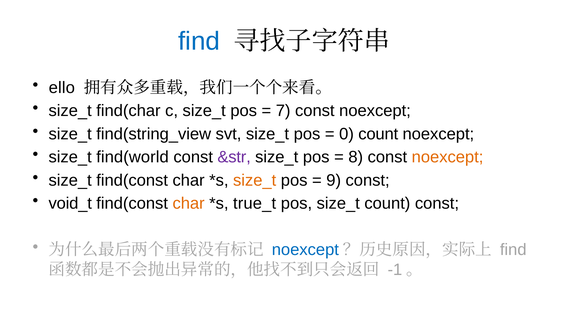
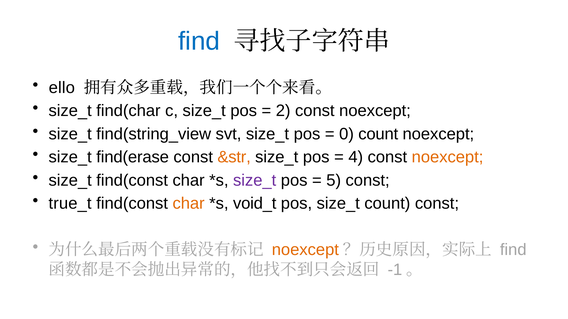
7: 7 -> 2
find(world: find(world -> find(erase
&str colour: purple -> orange
8: 8 -> 4
size_t at (255, 181) colour: orange -> purple
9: 9 -> 5
void_t: void_t -> true_t
true_t: true_t -> void_t
noexcept at (305, 250) colour: blue -> orange
